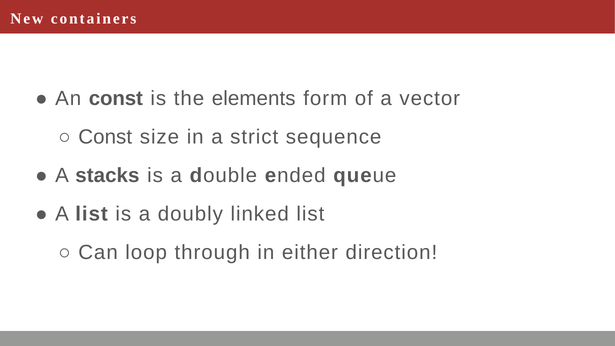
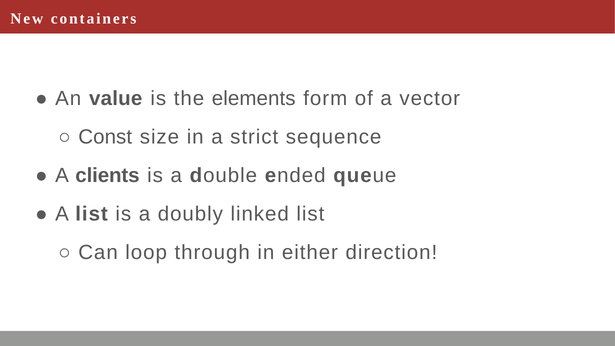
An const: const -> value
stacks: stacks -> clients
